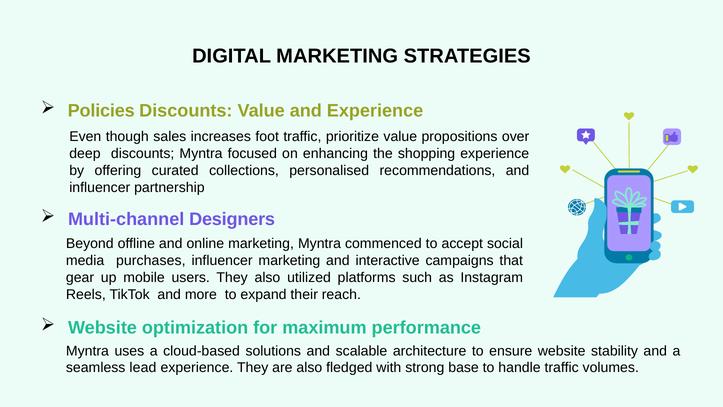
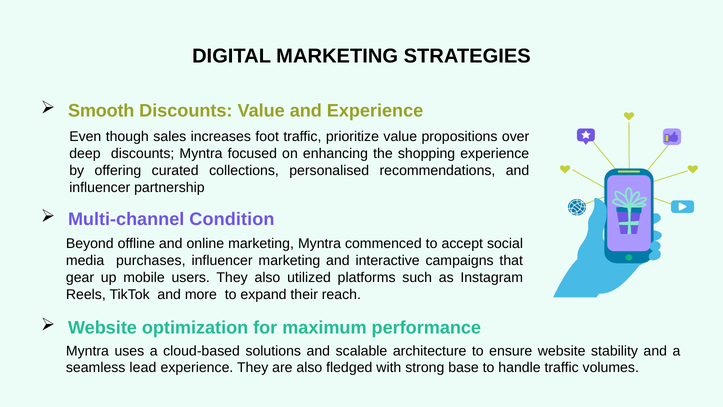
Policies: Policies -> Smooth
Designers: Designers -> Condition
